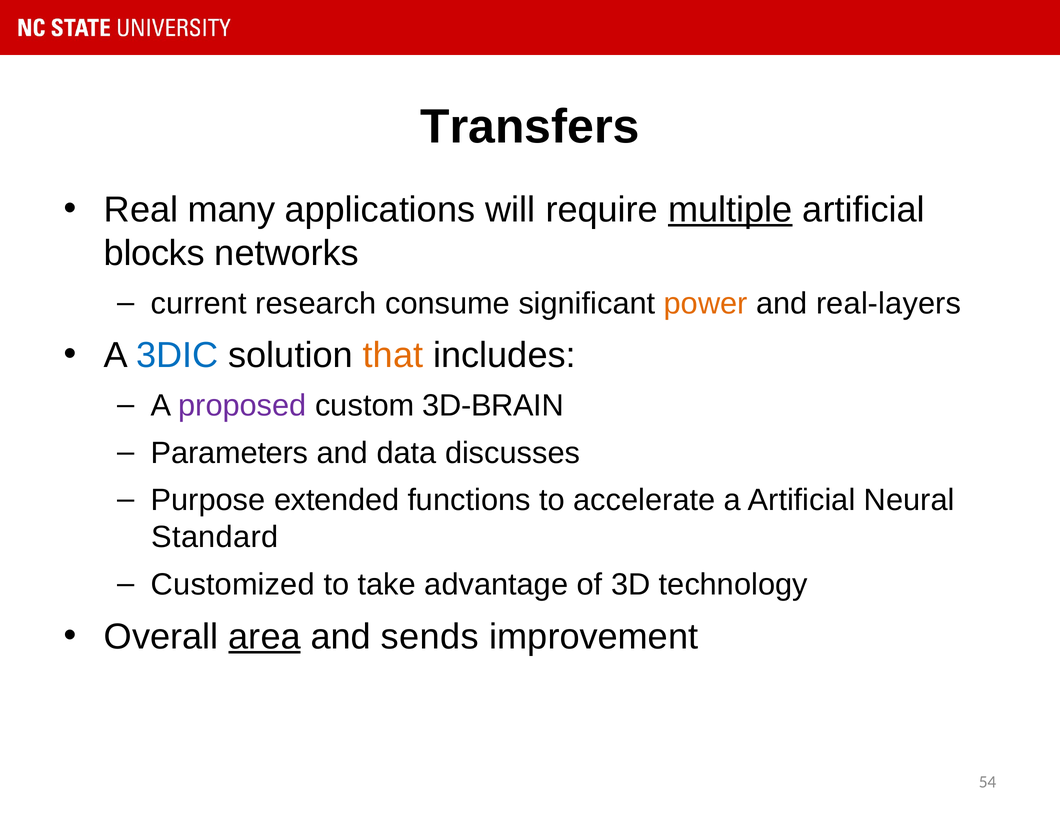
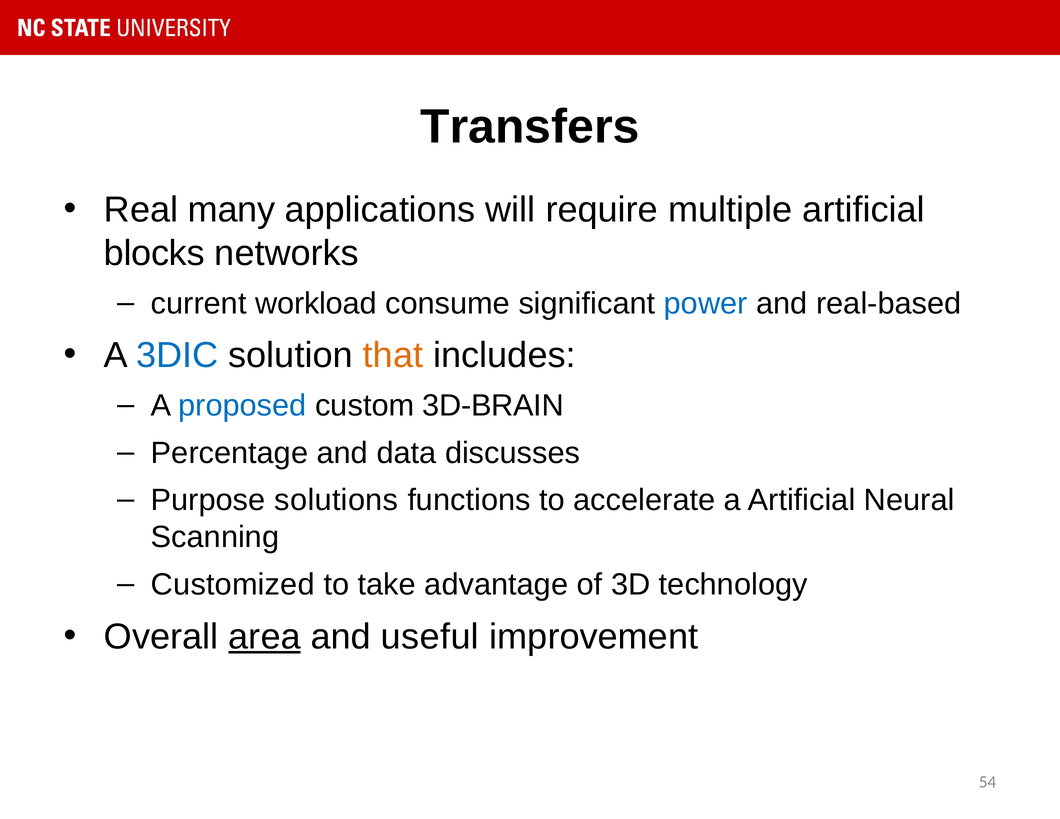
multiple underline: present -> none
research: research -> workload
power colour: orange -> blue
real-layers: real-layers -> real-based
proposed colour: purple -> blue
Parameters: Parameters -> Percentage
extended: extended -> solutions
Standard: Standard -> Scanning
sends: sends -> useful
